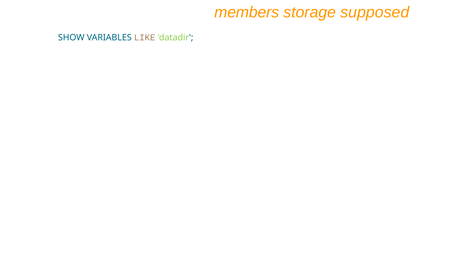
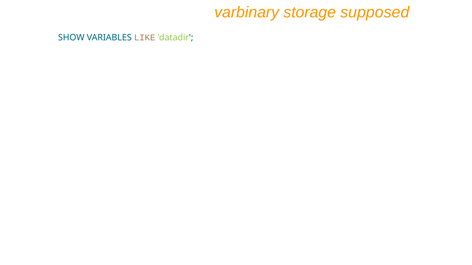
members: members -> varbinary
